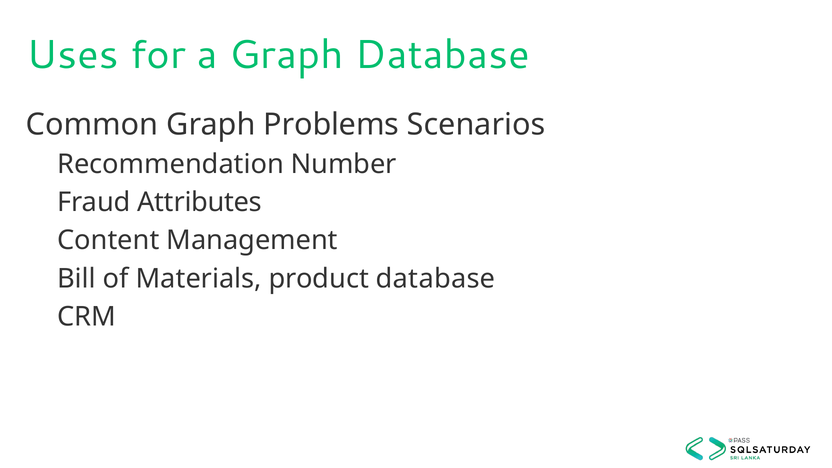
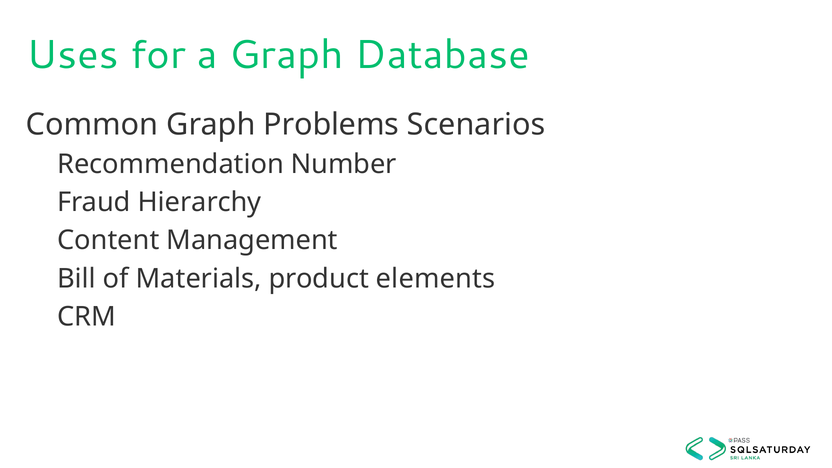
Attributes: Attributes -> Hierarchy
product database: database -> elements
